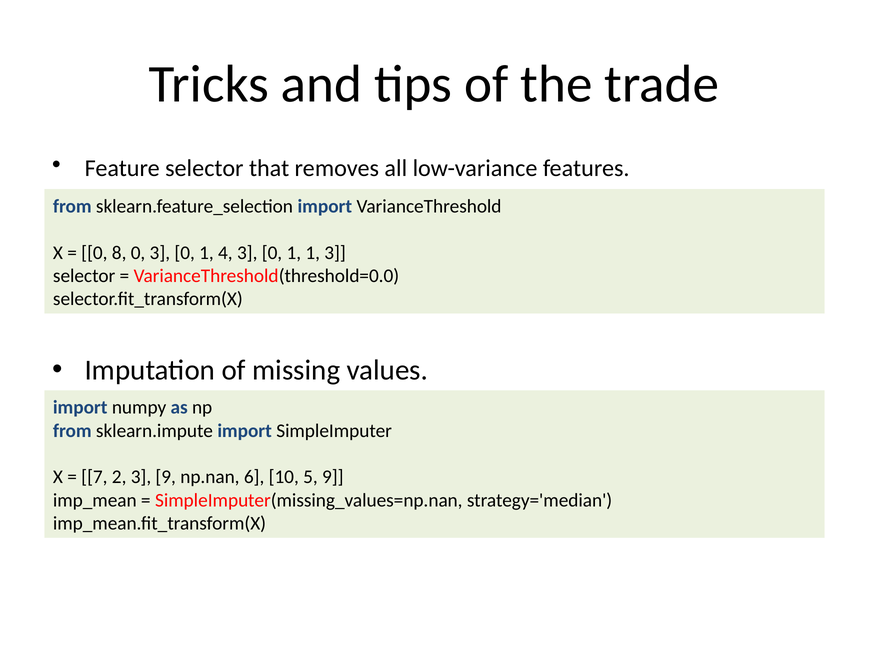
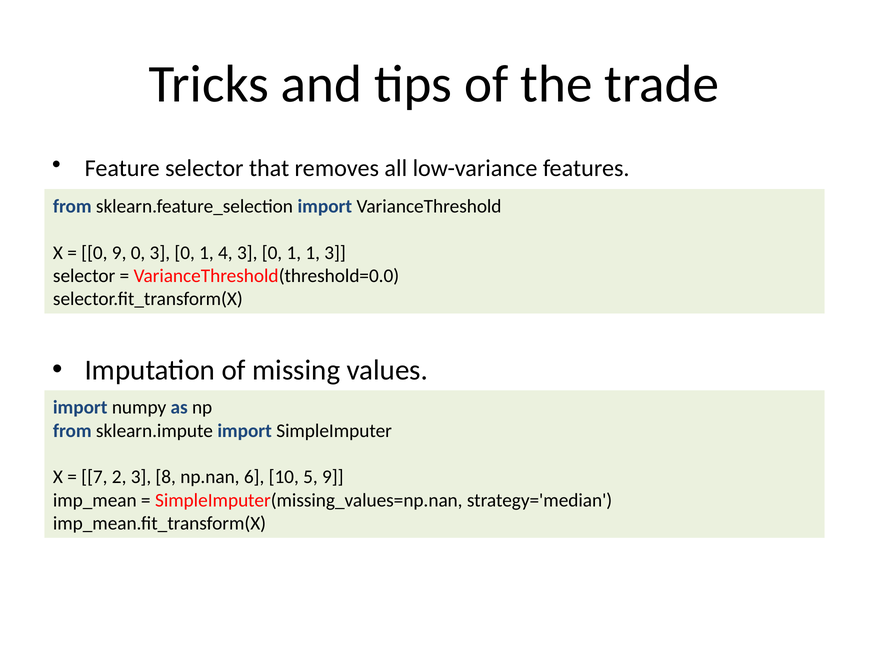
0 8: 8 -> 9
3 9: 9 -> 8
